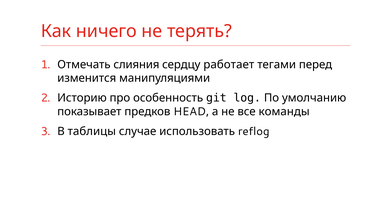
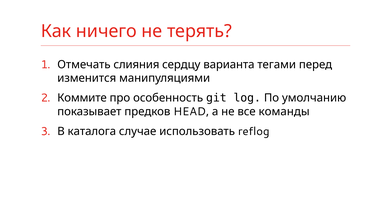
работает: работает -> варианта
Историю: Историю -> Коммите
таблицы: таблицы -> каталога
